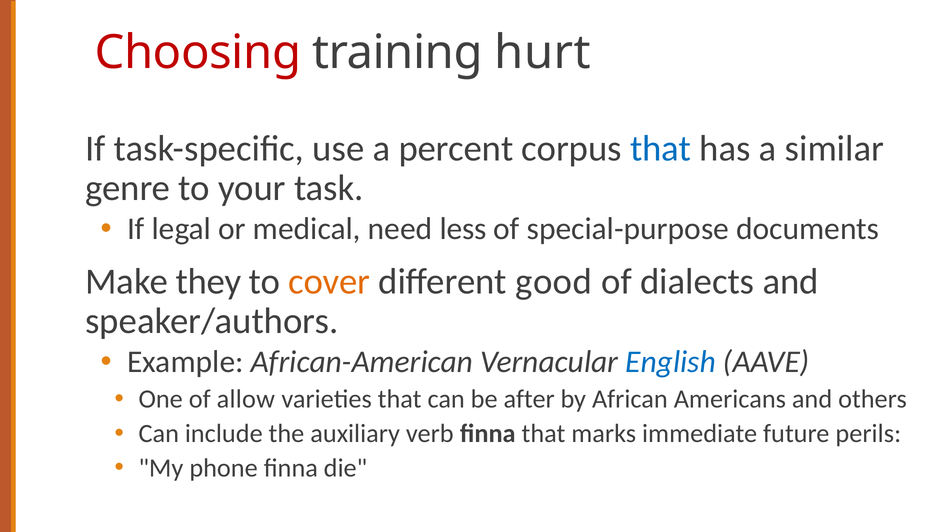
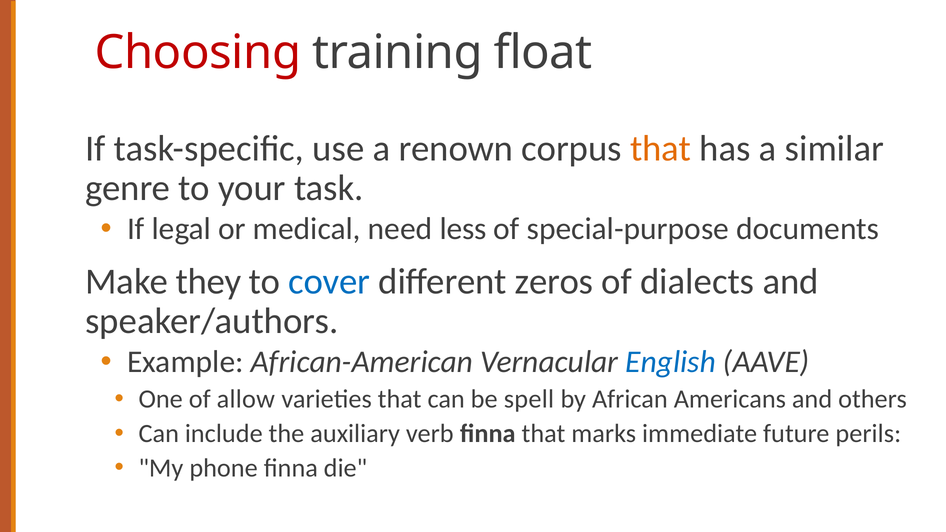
hurt: hurt -> float
percent: percent -> renown
that at (661, 148) colour: blue -> orange
cover colour: orange -> blue
good: good -> zeros
after: after -> spell
